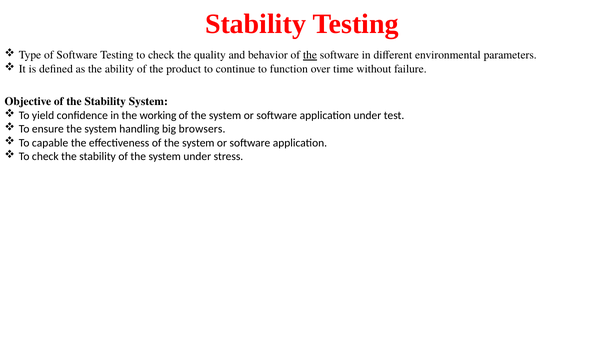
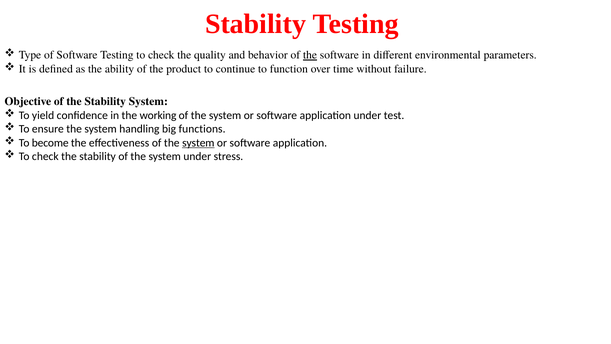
browsers: browsers -> functions
capable: capable -> become
system at (198, 143) underline: none -> present
